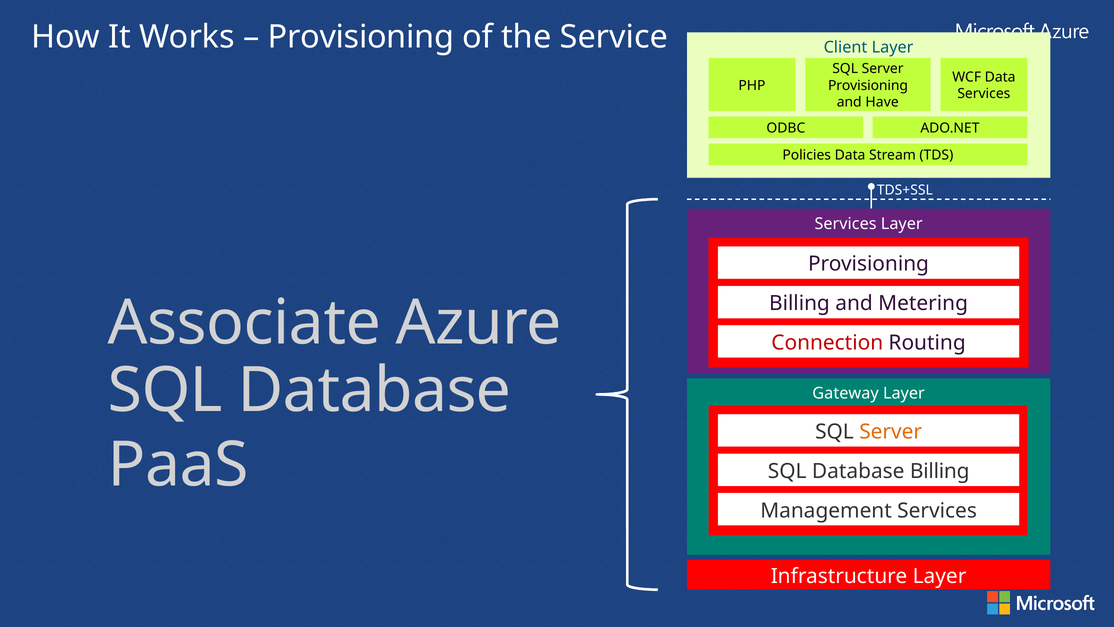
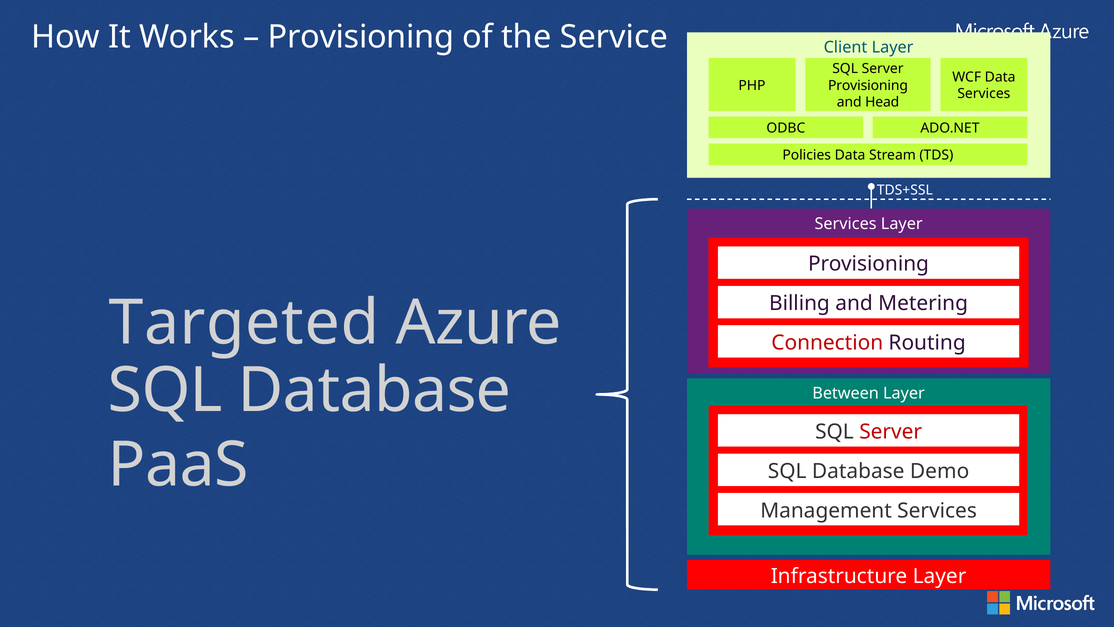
Have: Have -> Head
Associate: Associate -> Targeted
Gateway: Gateway -> Between
Server at (891, 432) colour: orange -> red
Database Billing: Billing -> Demo
